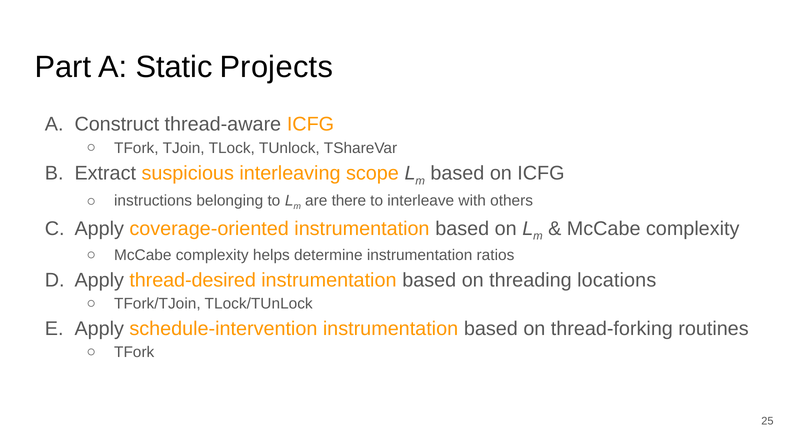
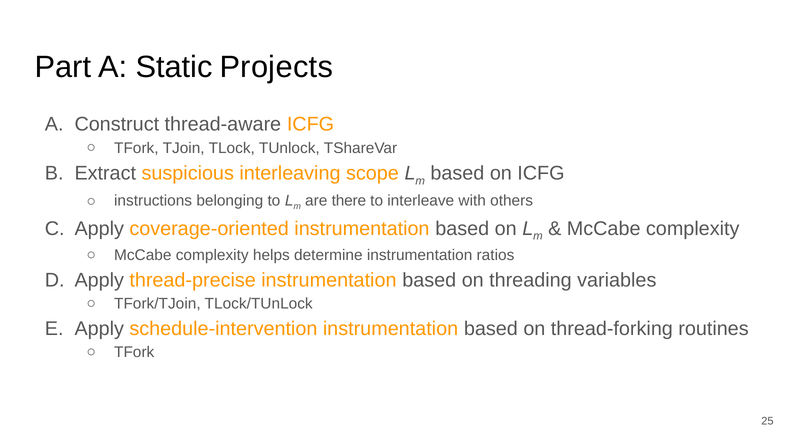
thread-desired: thread-desired -> thread-precise
locations: locations -> variables
